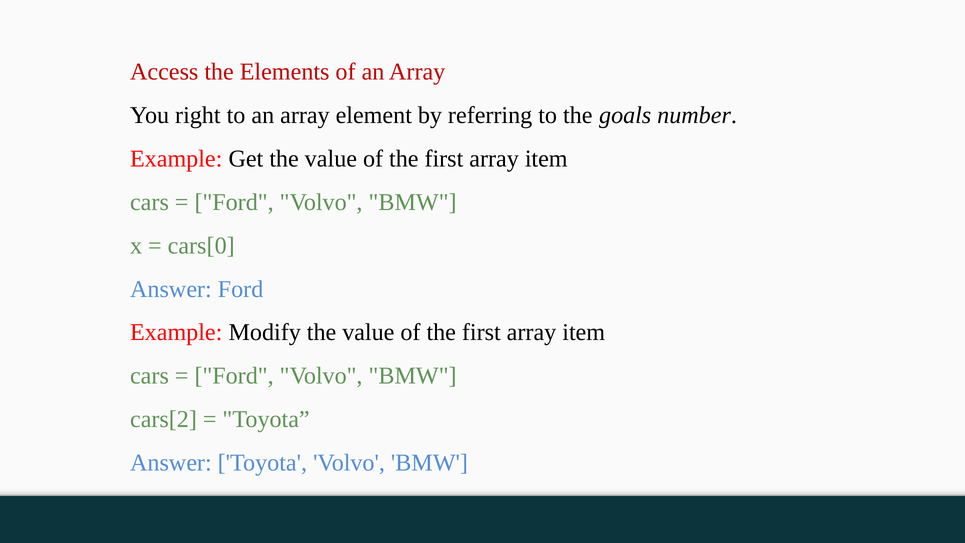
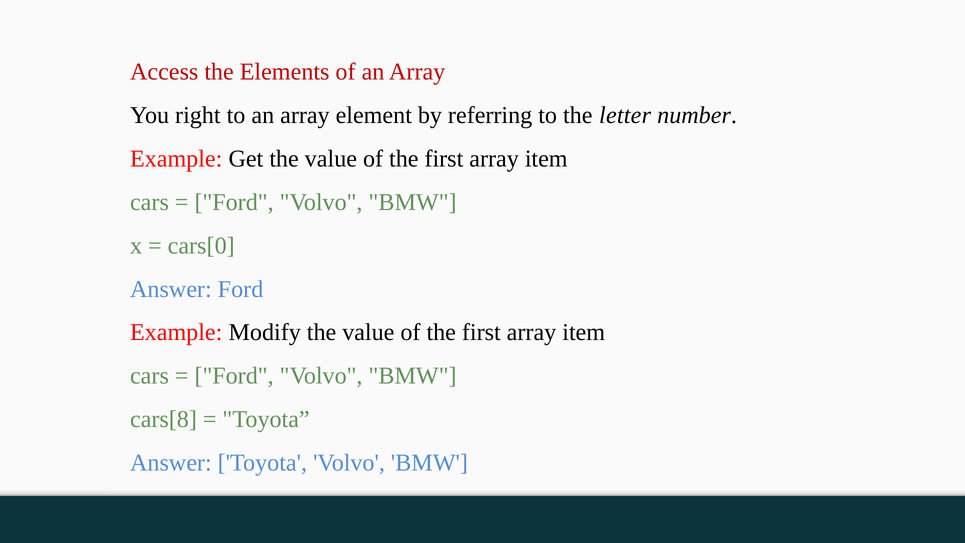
goals: goals -> letter
cars[2: cars[2 -> cars[8
